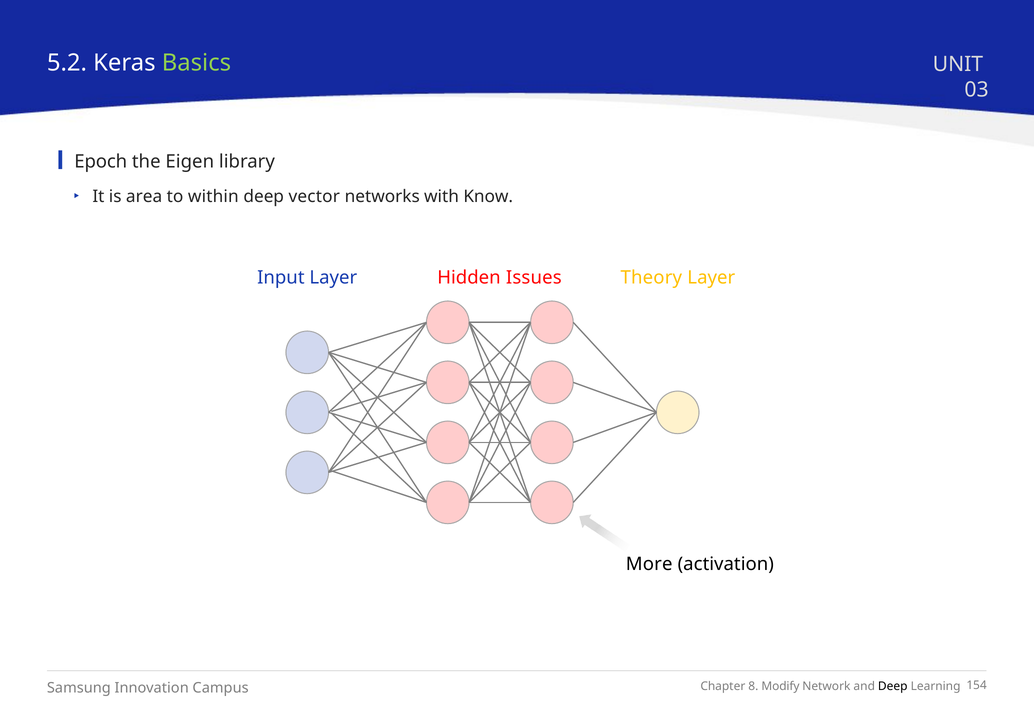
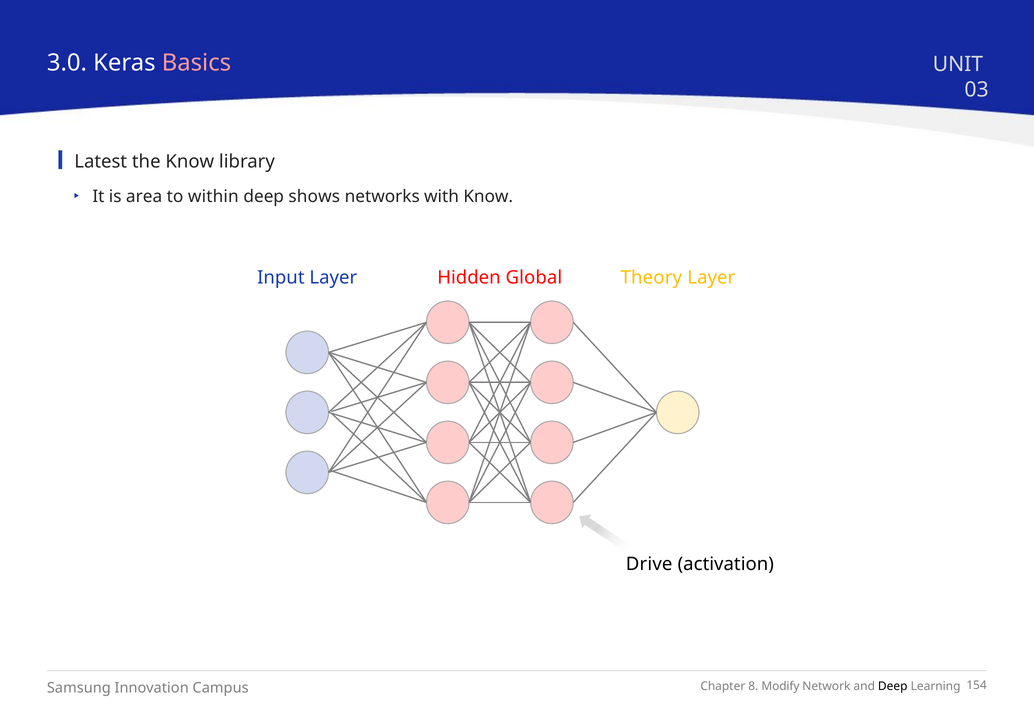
5.2: 5.2 -> 3.0
Basics colour: light green -> pink
Epoch: Epoch -> Latest
the Eigen: Eigen -> Know
vector: vector -> shows
Issues: Issues -> Global
More: More -> Drive
